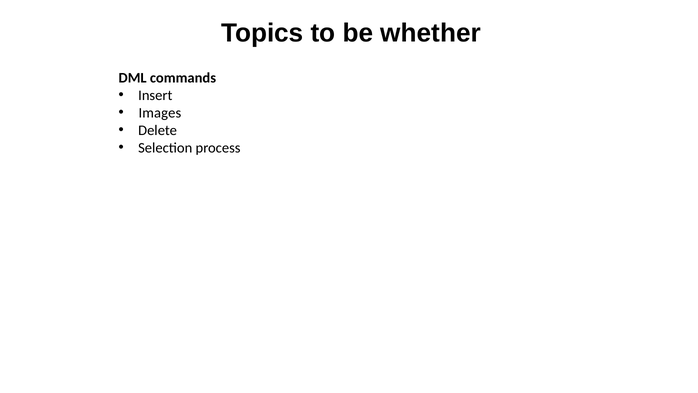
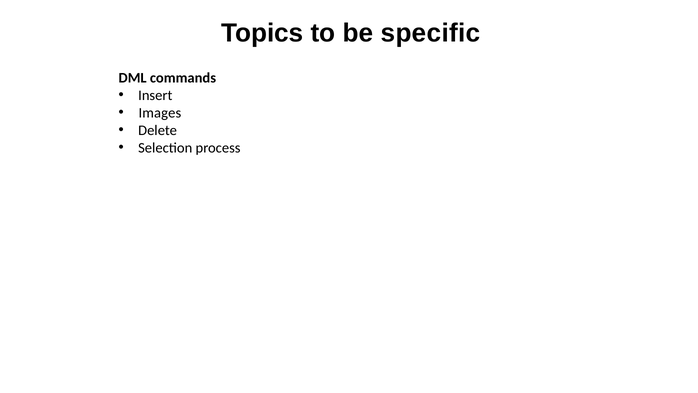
whether: whether -> specific
